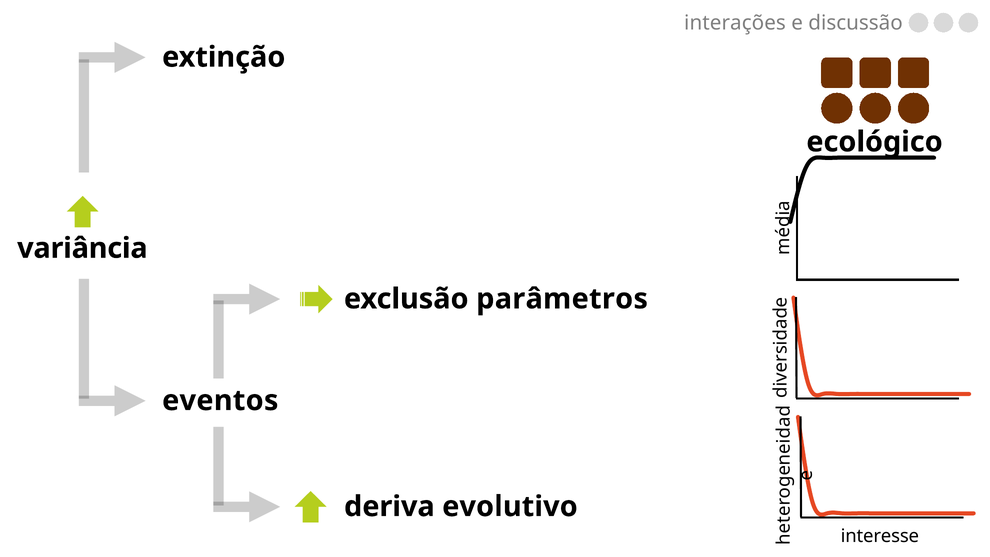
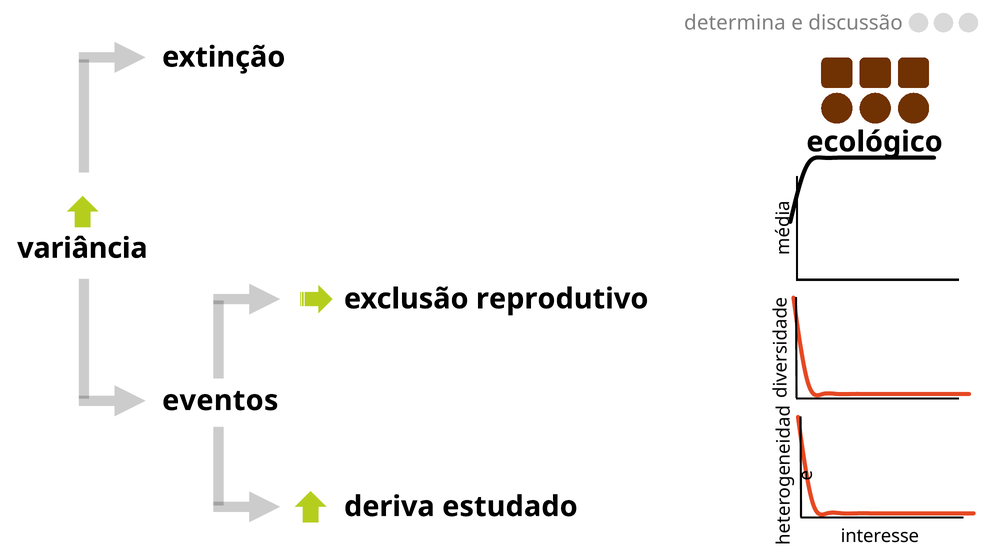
interações: interações -> determina
parâmetros: parâmetros -> reprodutivo
evolutivo: evolutivo -> estudado
